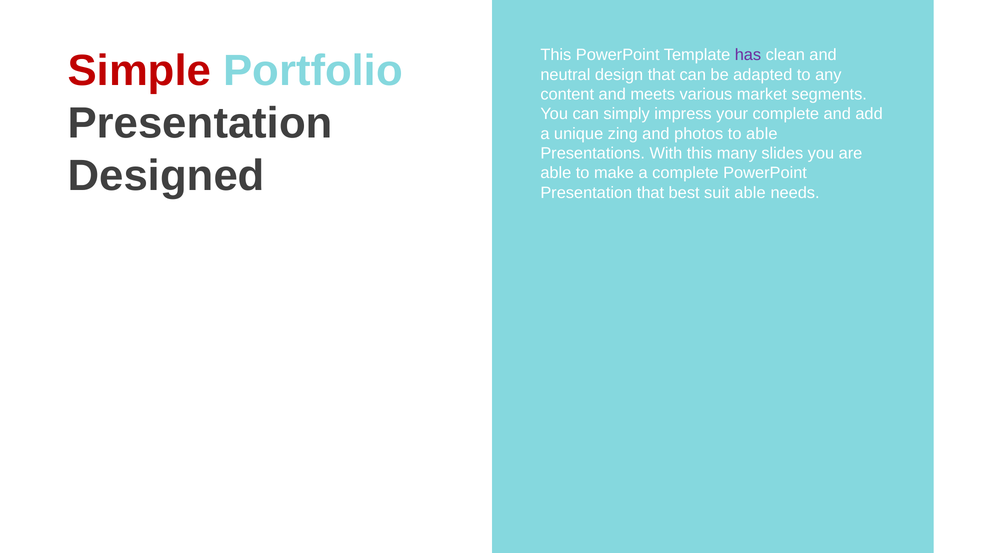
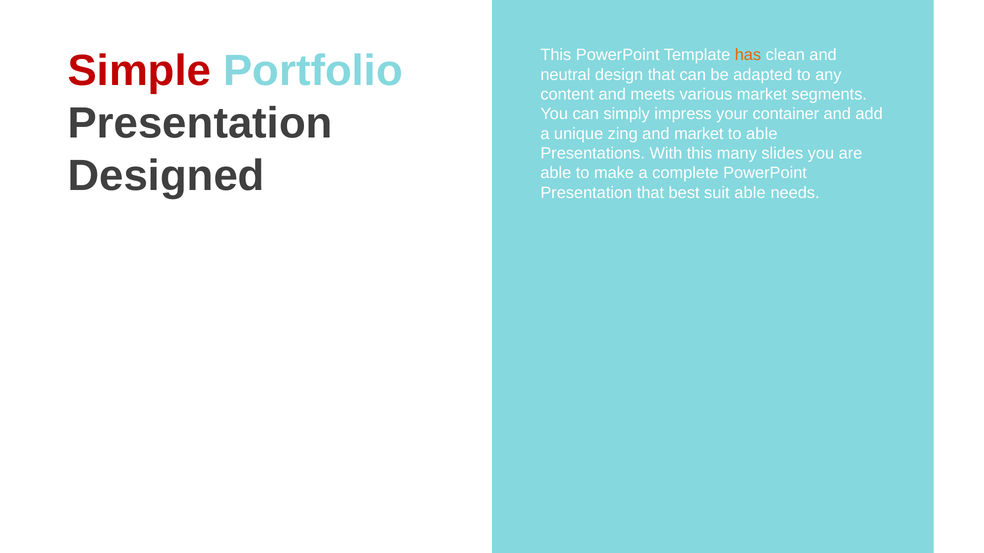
has colour: purple -> orange
your complete: complete -> container
and photos: photos -> market
